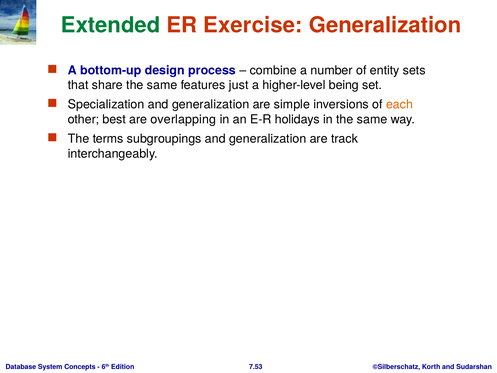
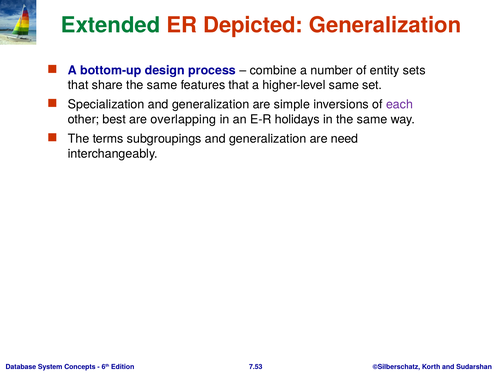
Exercise: Exercise -> Depicted
features just: just -> that
higher-level being: being -> same
each colour: orange -> purple
track: track -> need
